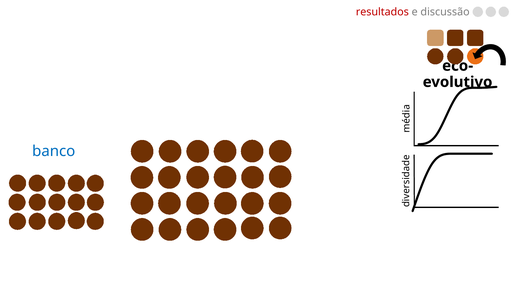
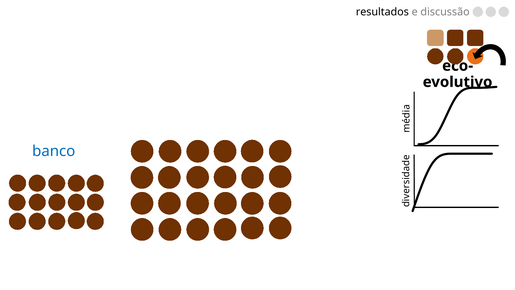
resultados colour: red -> black
